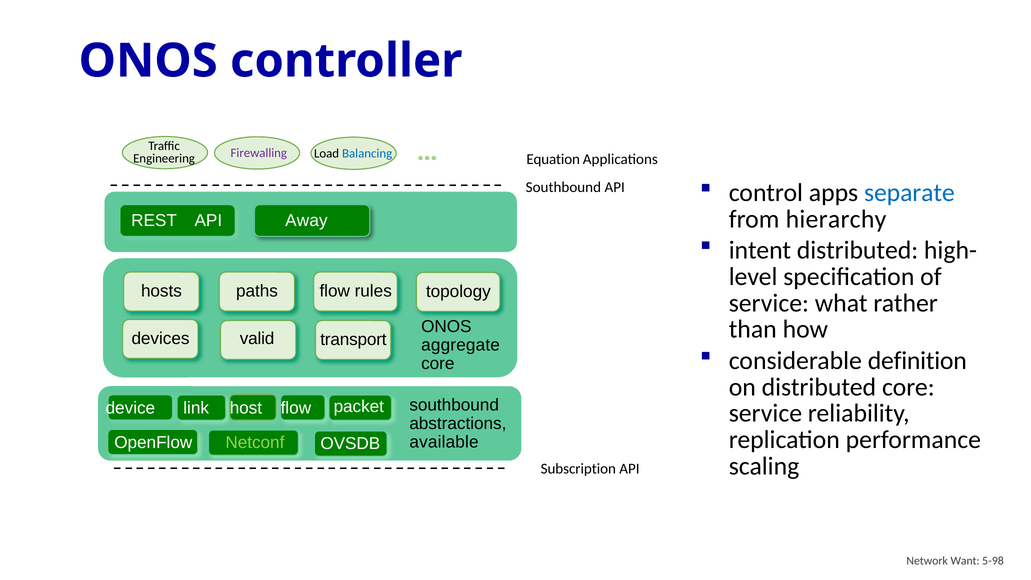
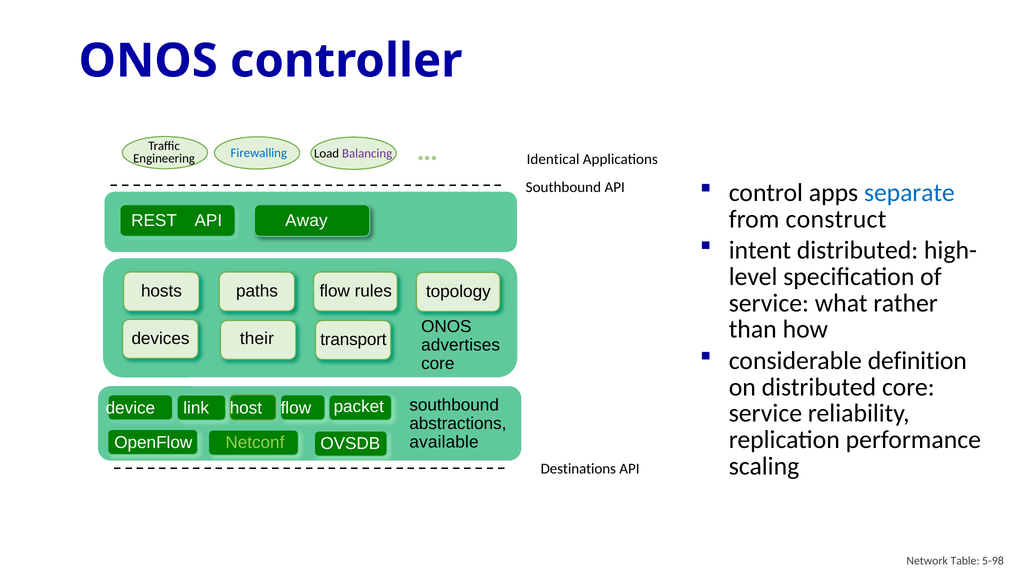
Firewalling colour: purple -> blue
Balancing colour: blue -> purple
Equation: Equation -> Identical
hierarchy: hierarchy -> construct
valid: valid -> their
aggregate: aggregate -> advertises
Subscription: Subscription -> Destinations
Want: Want -> Table
